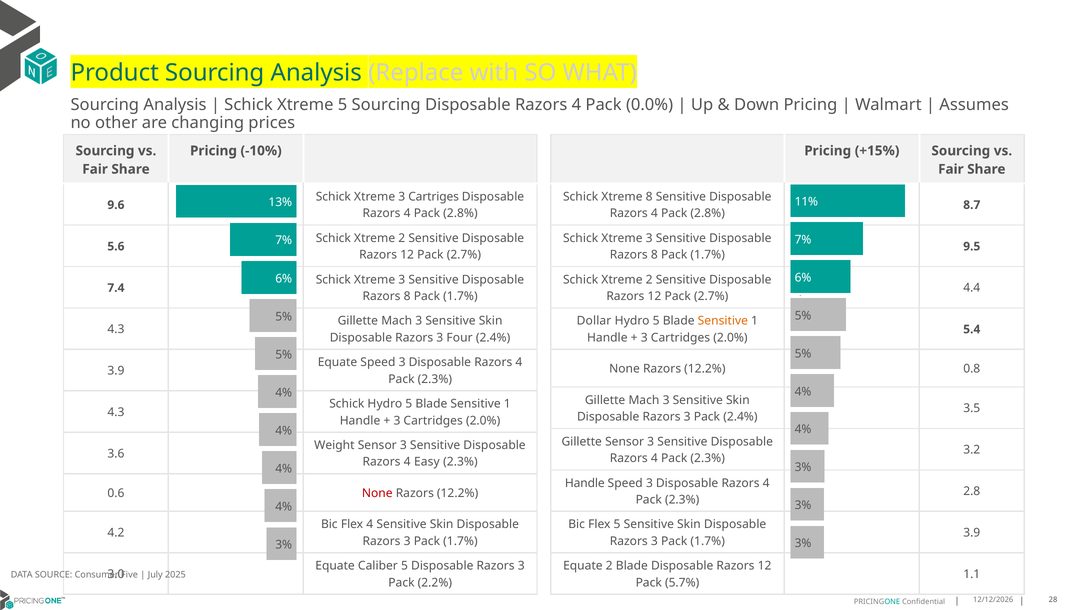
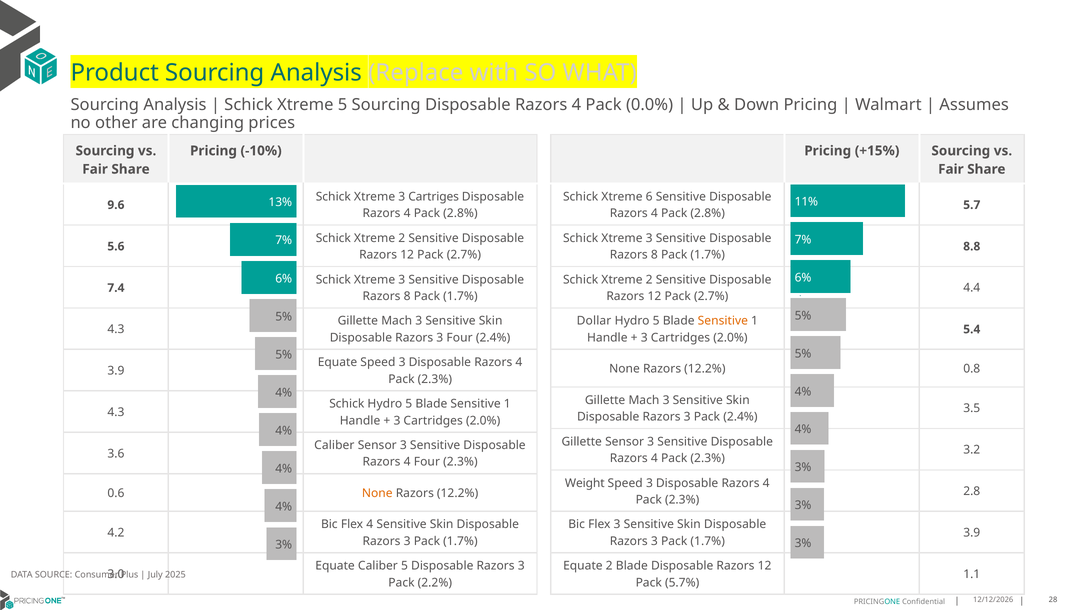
Xtreme 8: 8 -> 6
8.7: 8.7 -> 5.7
9.5: 9.5 -> 8.8
Weight at (334, 445): Weight -> Caliber
4 Easy: Easy -> Four
Handle at (585, 483): Handle -> Weight
None at (377, 493) colour: red -> orange
Flex 5: 5 -> 3
Five: Five -> Plus
